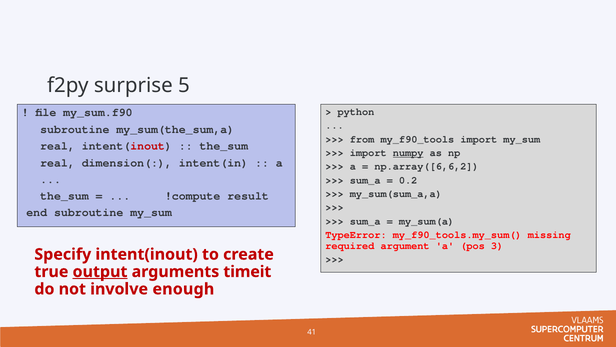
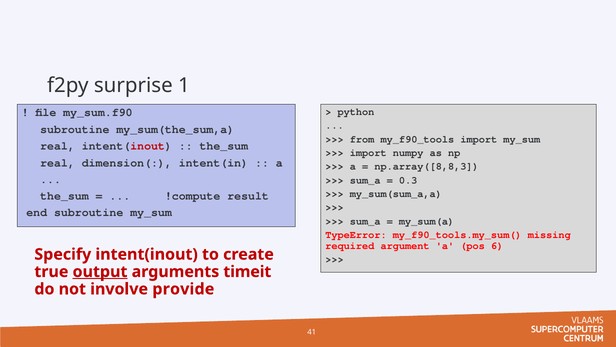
5: 5 -> 1
numpy underline: present -> none
np.array([6,6,2: np.array([6,6,2 -> np.array([8,8,3
0.2: 0.2 -> 0.3
3: 3 -> 6
enough: enough -> provide
